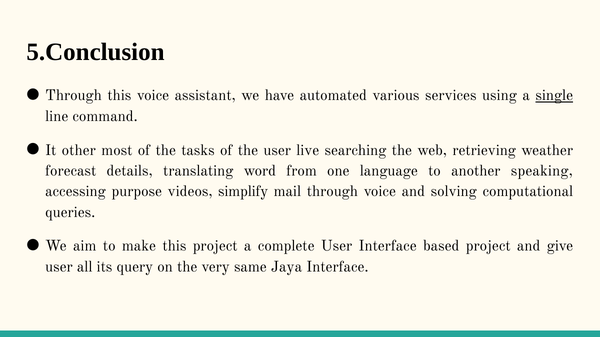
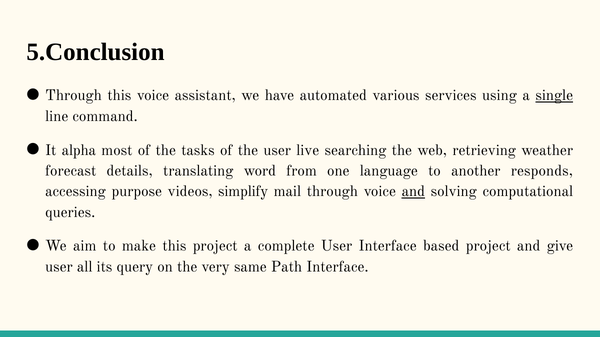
other: other -> alpha
speaking: speaking -> responds
and at (413, 192) underline: none -> present
Jaya: Jaya -> Path
